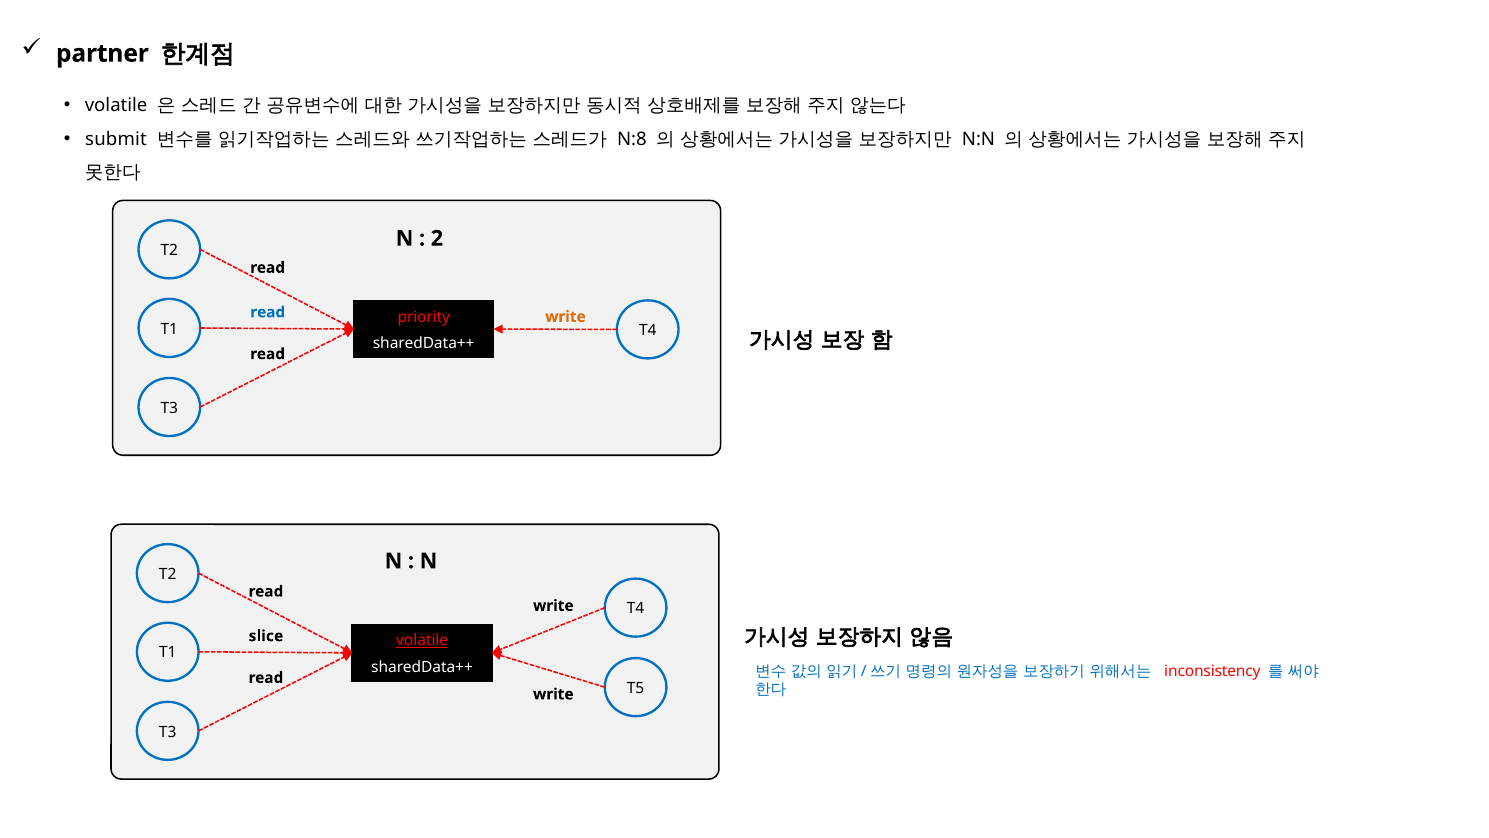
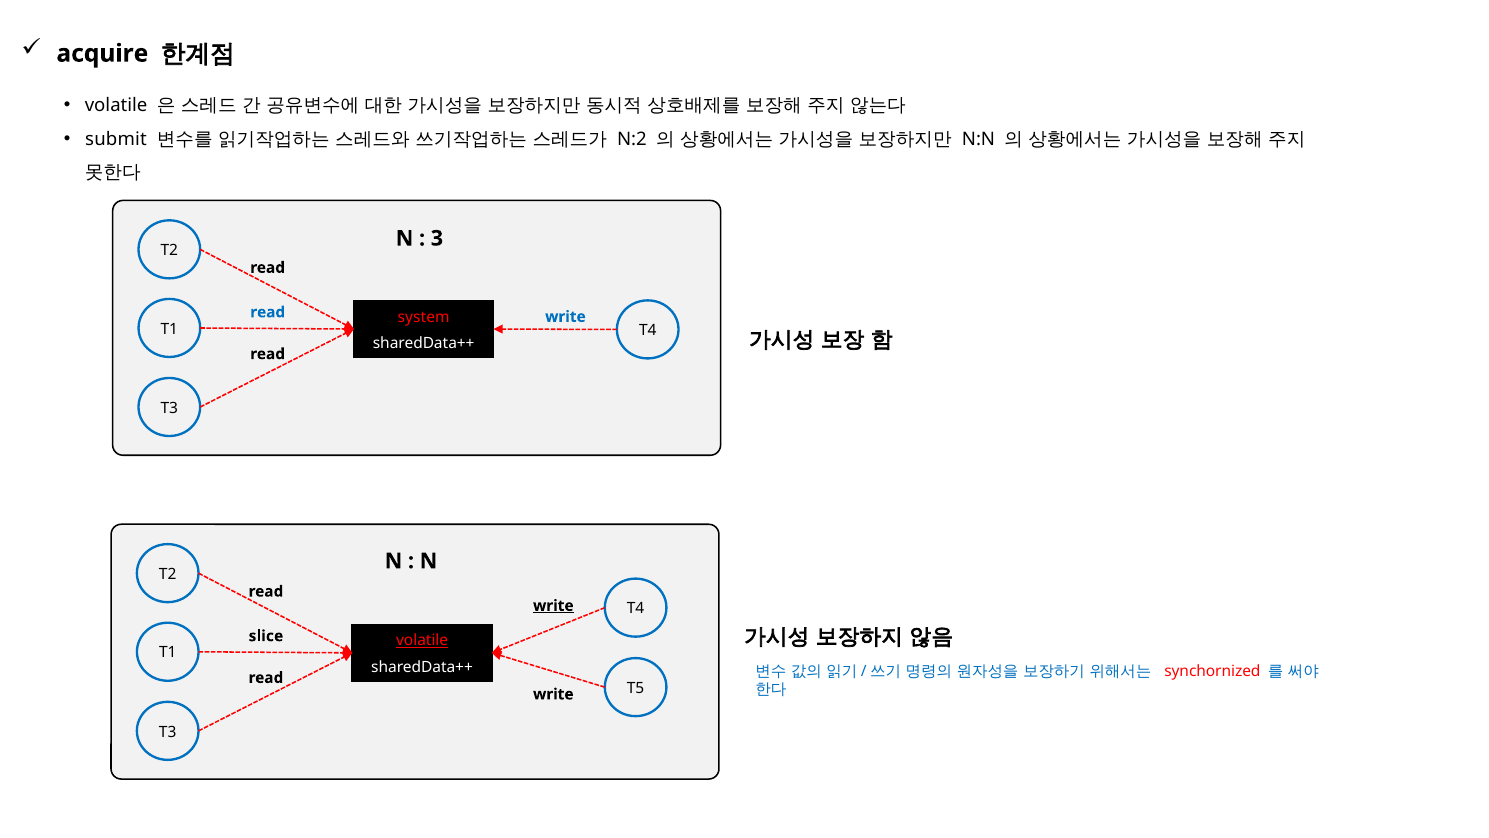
partner: partner -> acquire
N:8: N:8 -> N:2
2: 2 -> 3
priority: priority -> system
write at (565, 317) colour: orange -> blue
write at (553, 605) underline: none -> present
inconsistency: inconsistency -> synchornized
